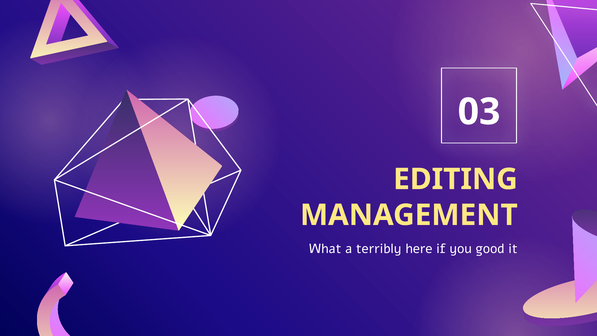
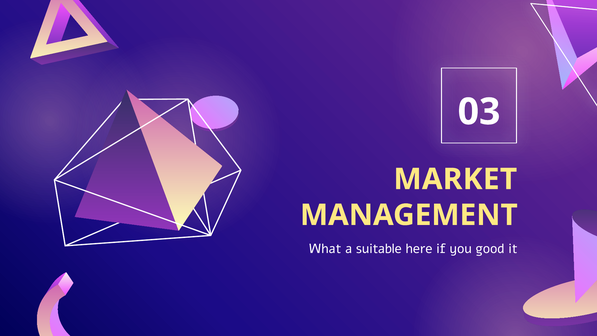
EDITING: EDITING -> MARKET
terribly: terribly -> suitable
